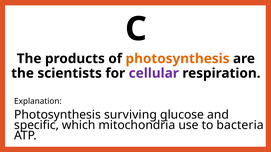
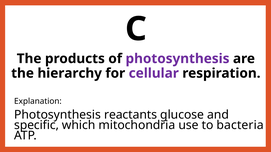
photosynthesis at (178, 59) colour: orange -> purple
scientists: scientists -> hierarchy
surviving: surviving -> reactants
